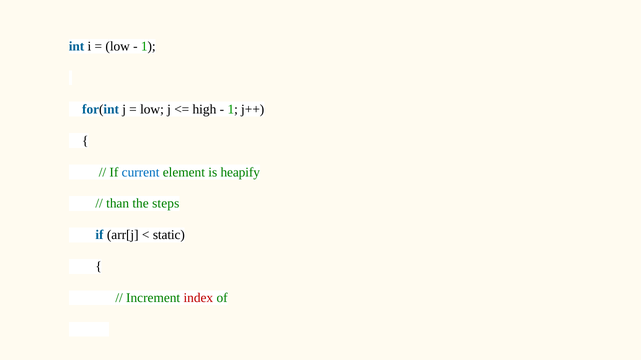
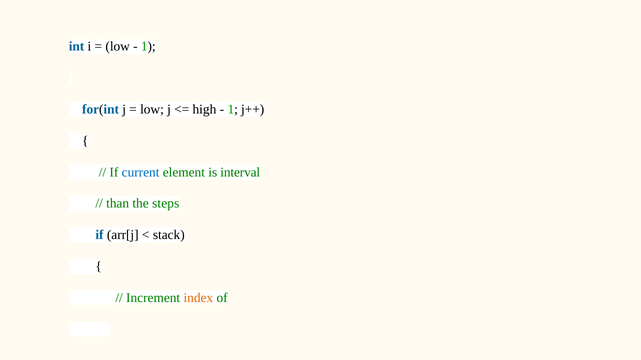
heapify: heapify -> interval
static: static -> stack
index colour: red -> orange
